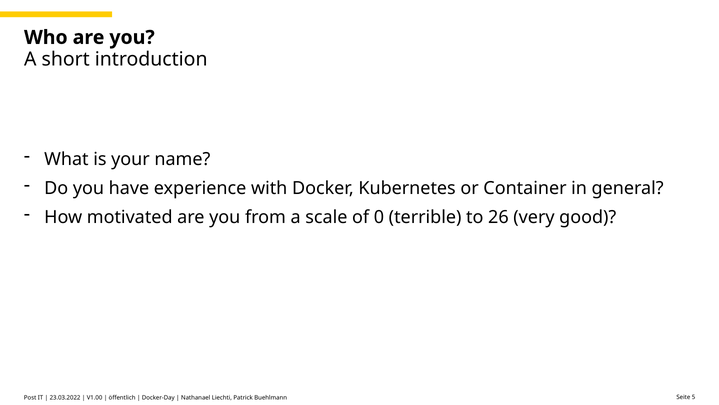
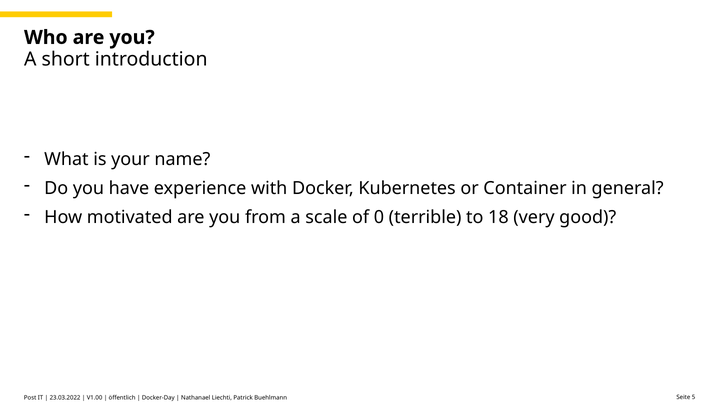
26: 26 -> 18
